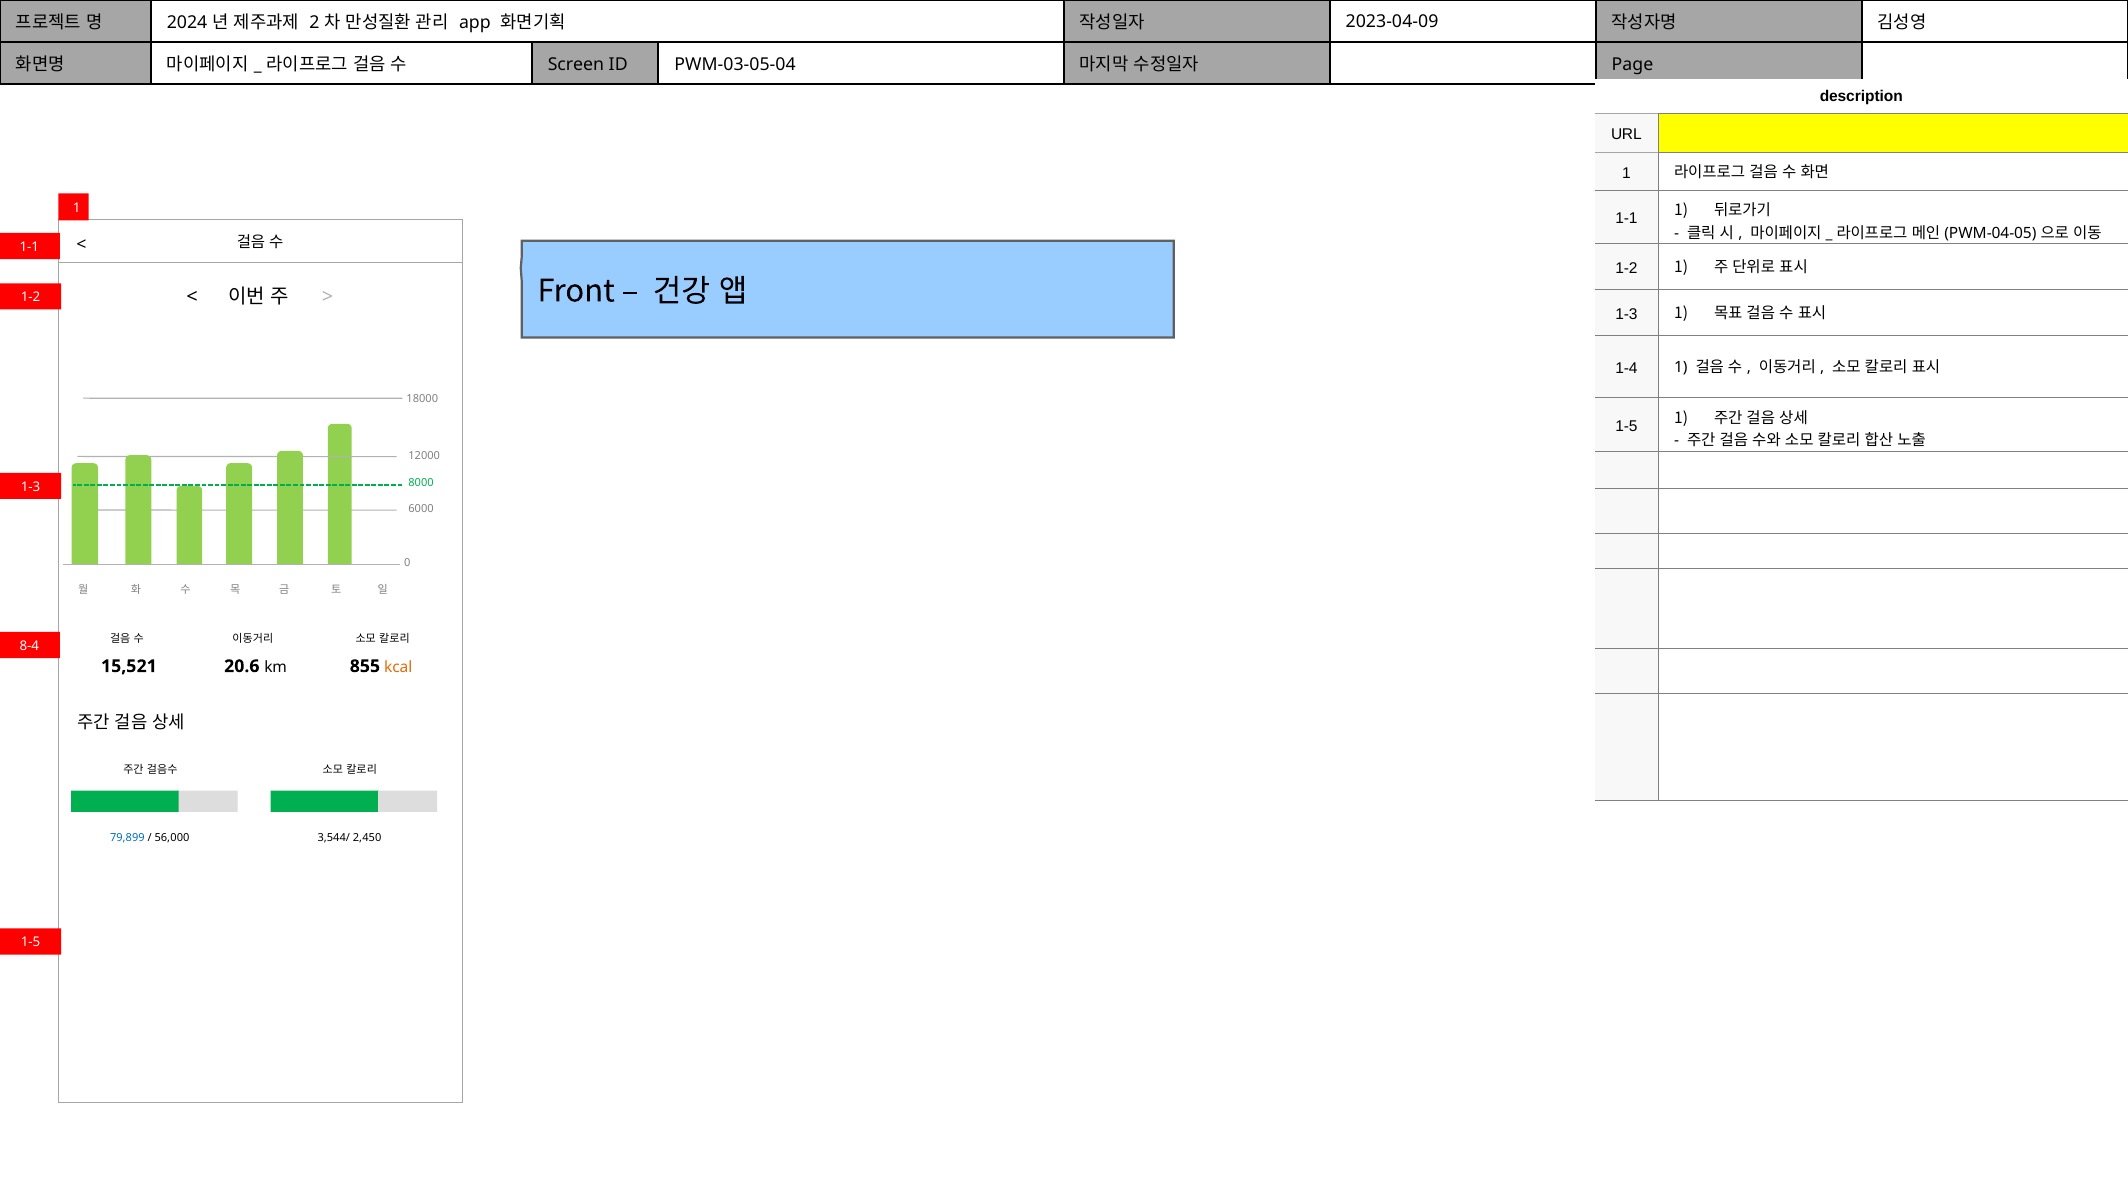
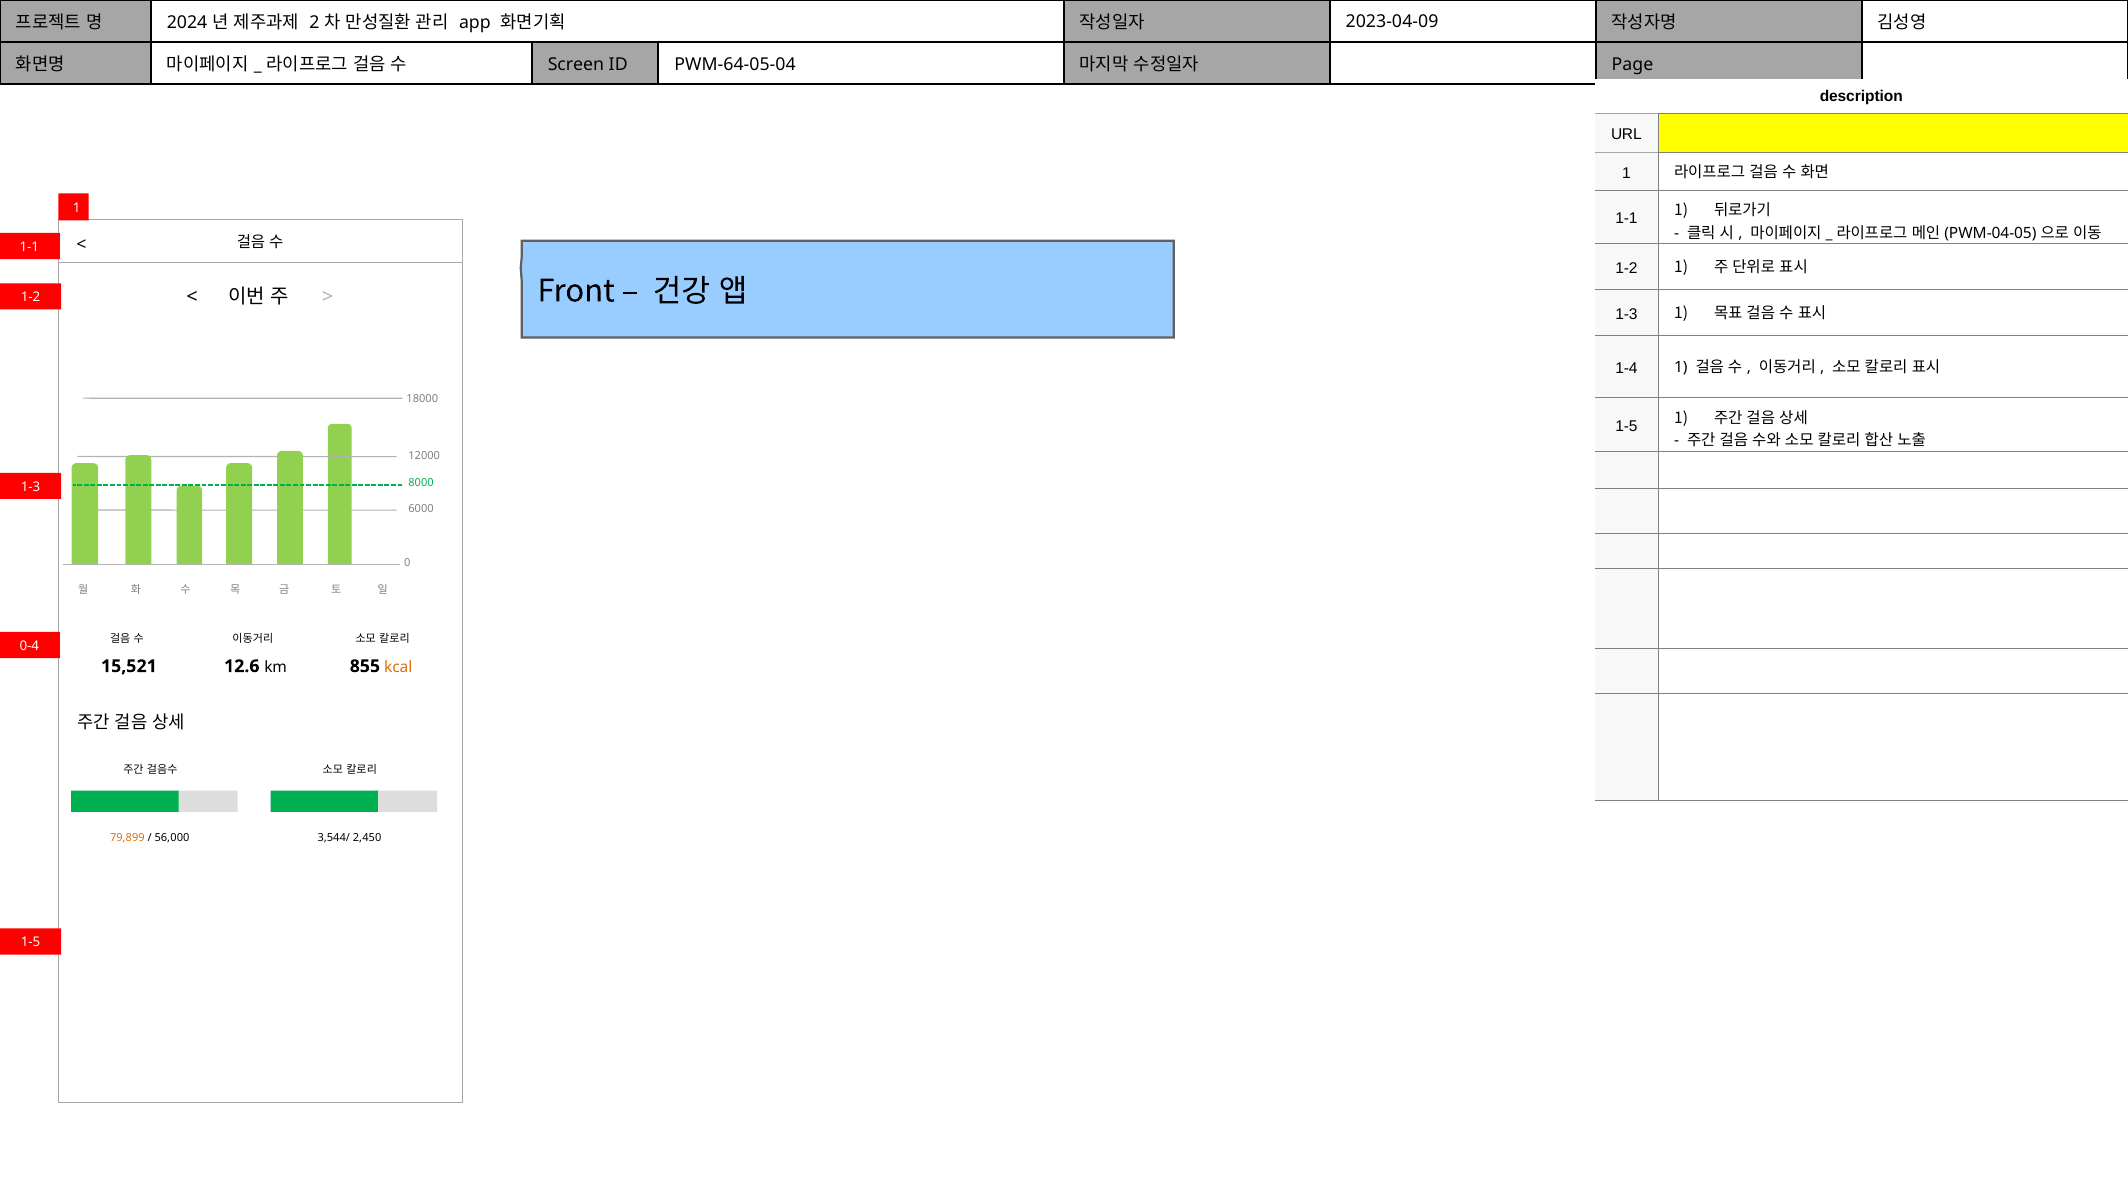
PWM-03-05-04: PWM-03-05-04 -> PWM-64-05-04
8-4: 8-4 -> 0-4
20.6: 20.6 -> 12.6
79,899 colour: blue -> orange
